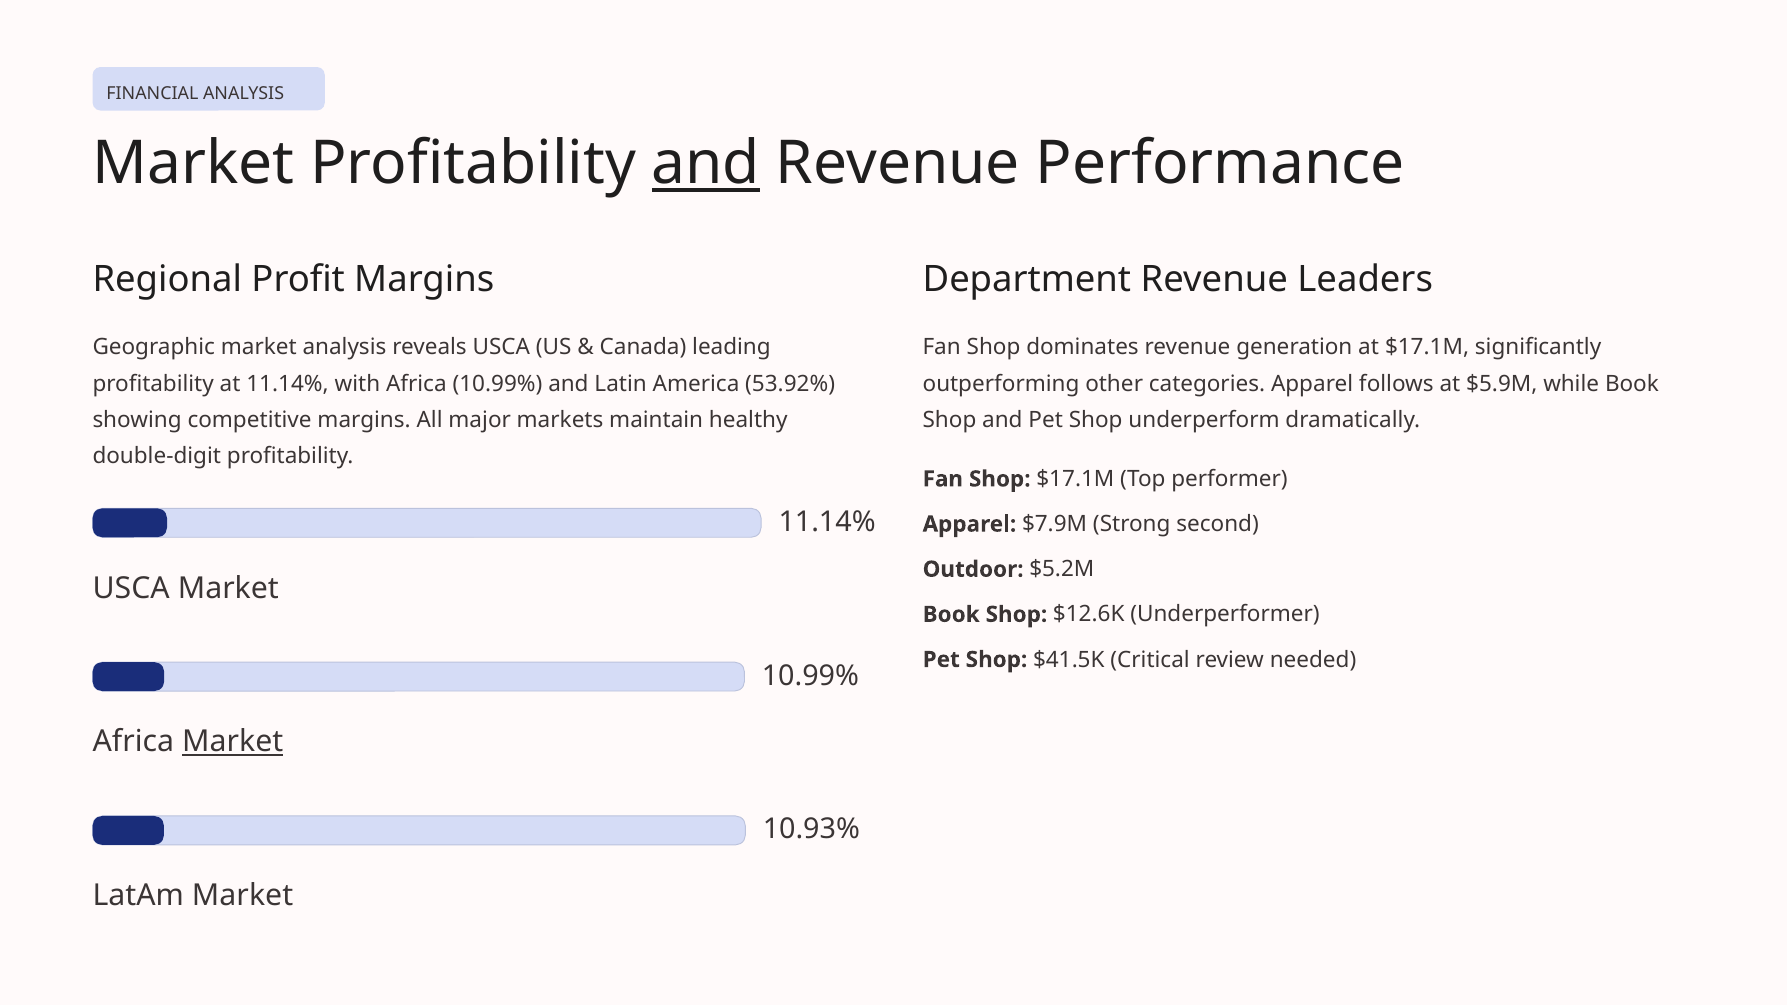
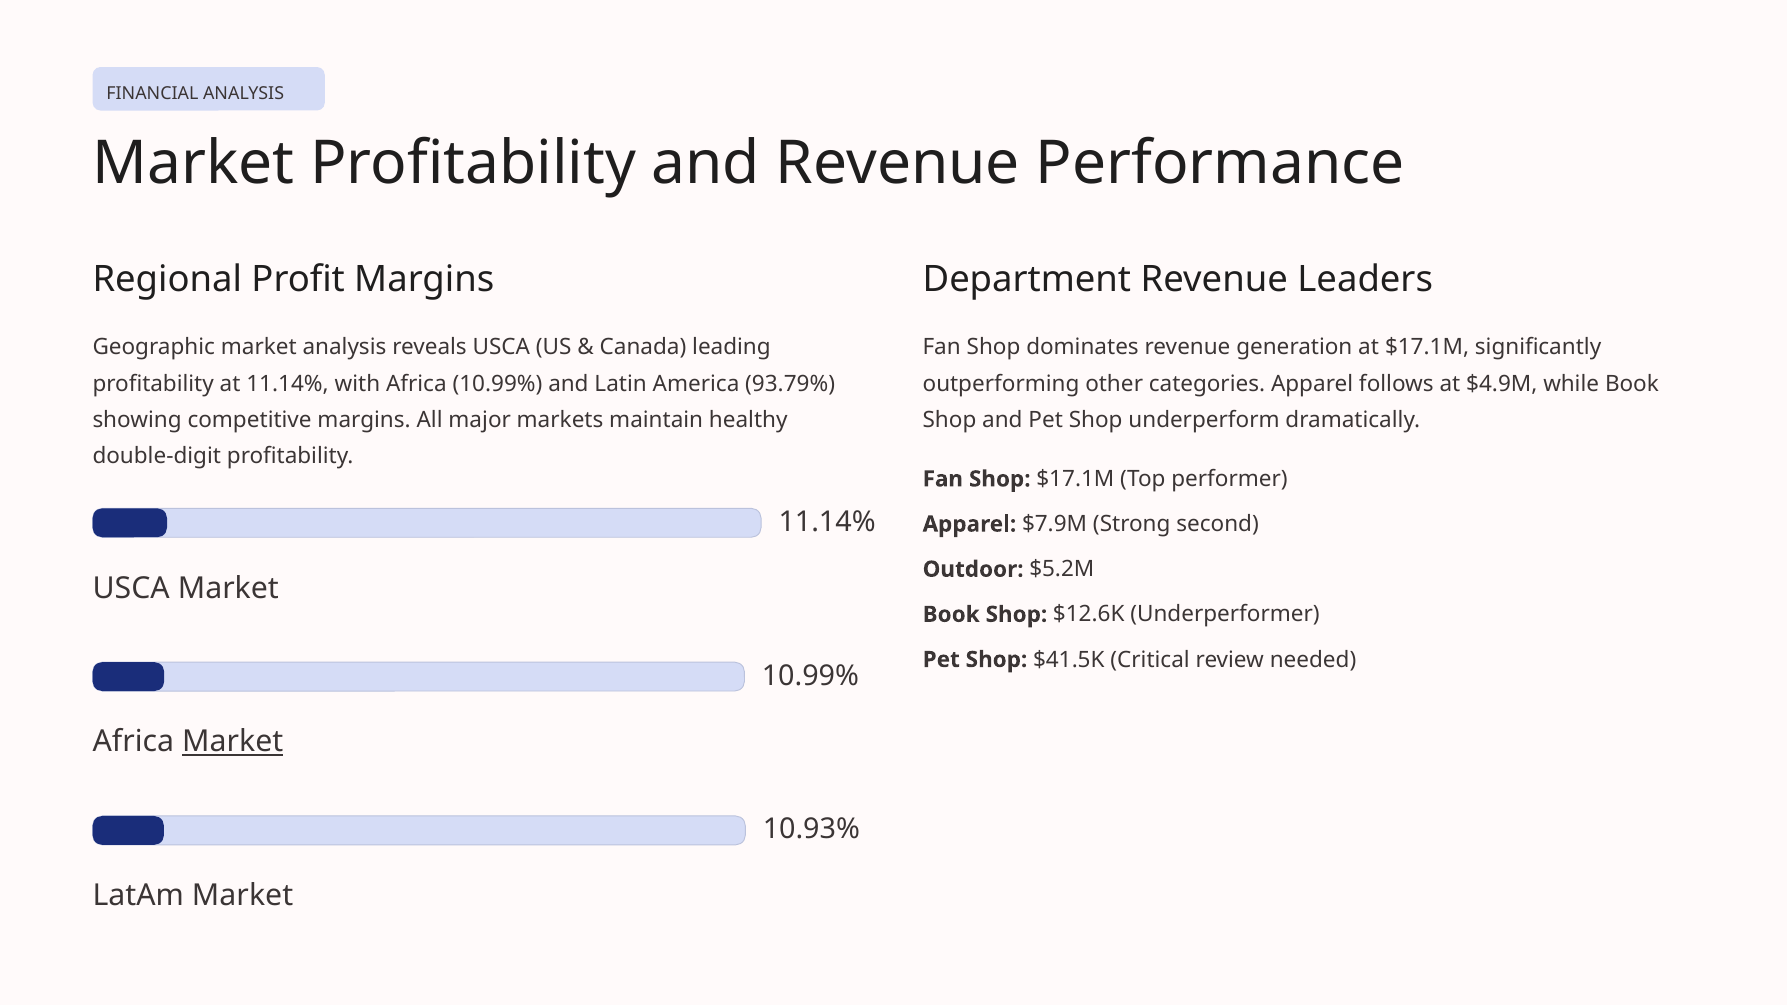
and at (706, 164) underline: present -> none
53.92%: 53.92% -> 93.79%
$5.9M: $5.9M -> $4.9M
